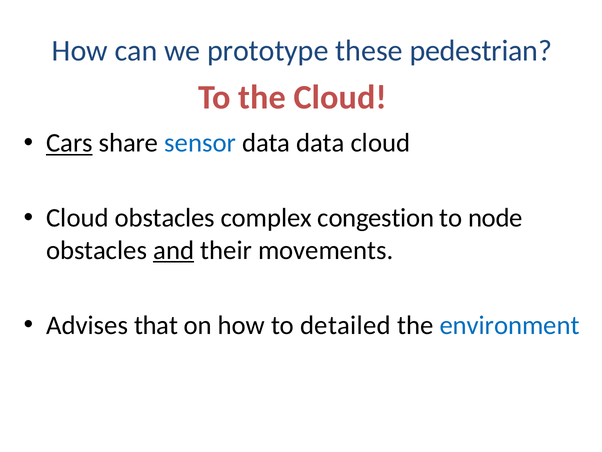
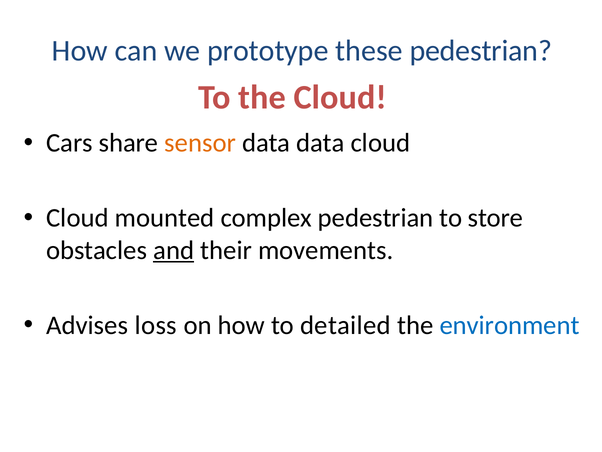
Cars underline: present -> none
sensor colour: blue -> orange
Cloud obstacles: obstacles -> mounted
complex congestion: congestion -> pedestrian
node: node -> store
that: that -> loss
